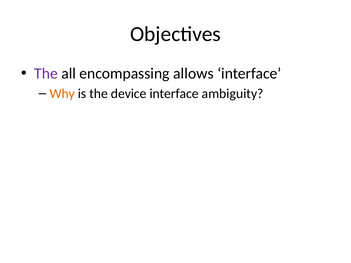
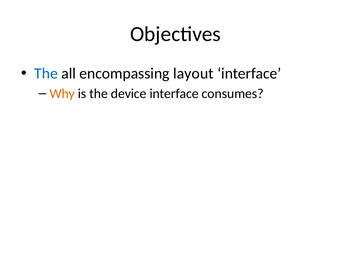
The at (46, 74) colour: purple -> blue
allows: allows -> layout
ambiguity: ambiguity -> consumes
